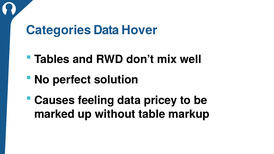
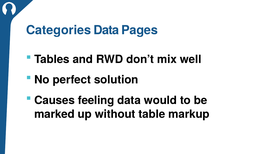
Hover: Hover -> Pages
pricey: pricey -> would
